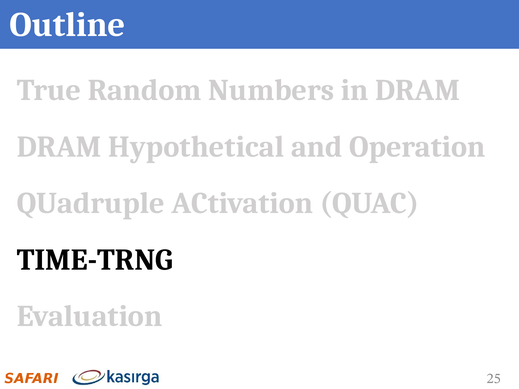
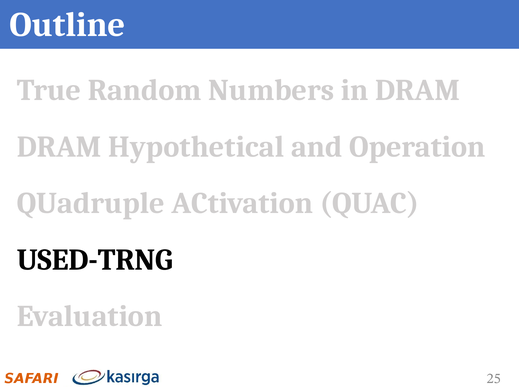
TIME-TRNG: TIME-TRNG -> USED-TRNG
